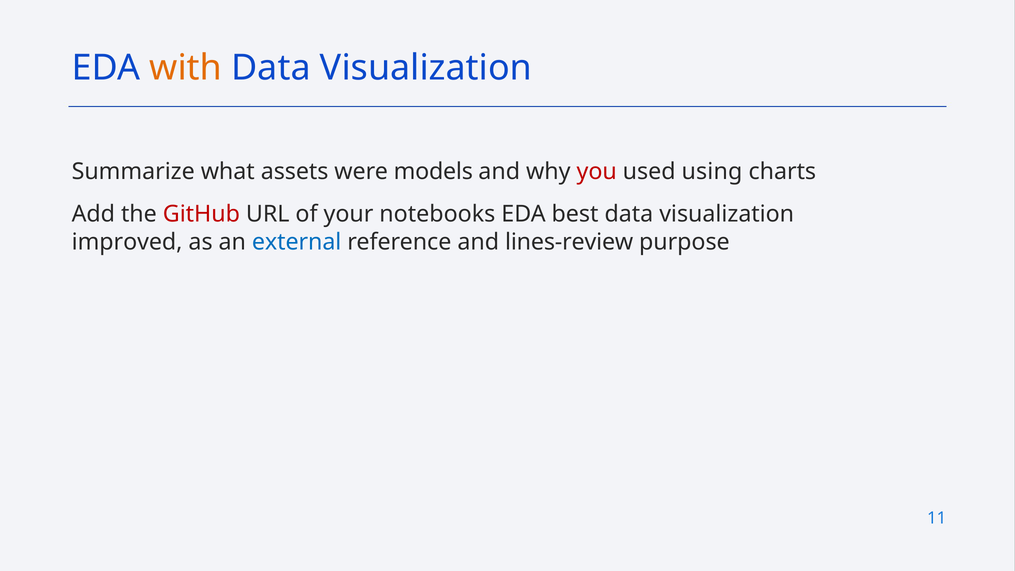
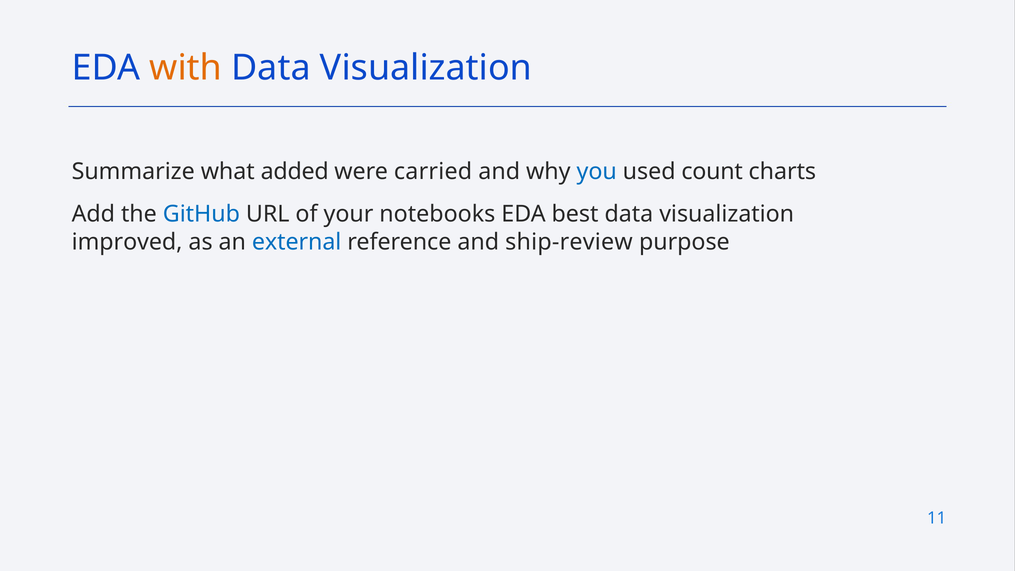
assets: assets -> added
models: models -> carried
you colour: red -> blue
using: using -> count
GitHub colour: red -> blue
lines-review: lines-review -> ship-review
